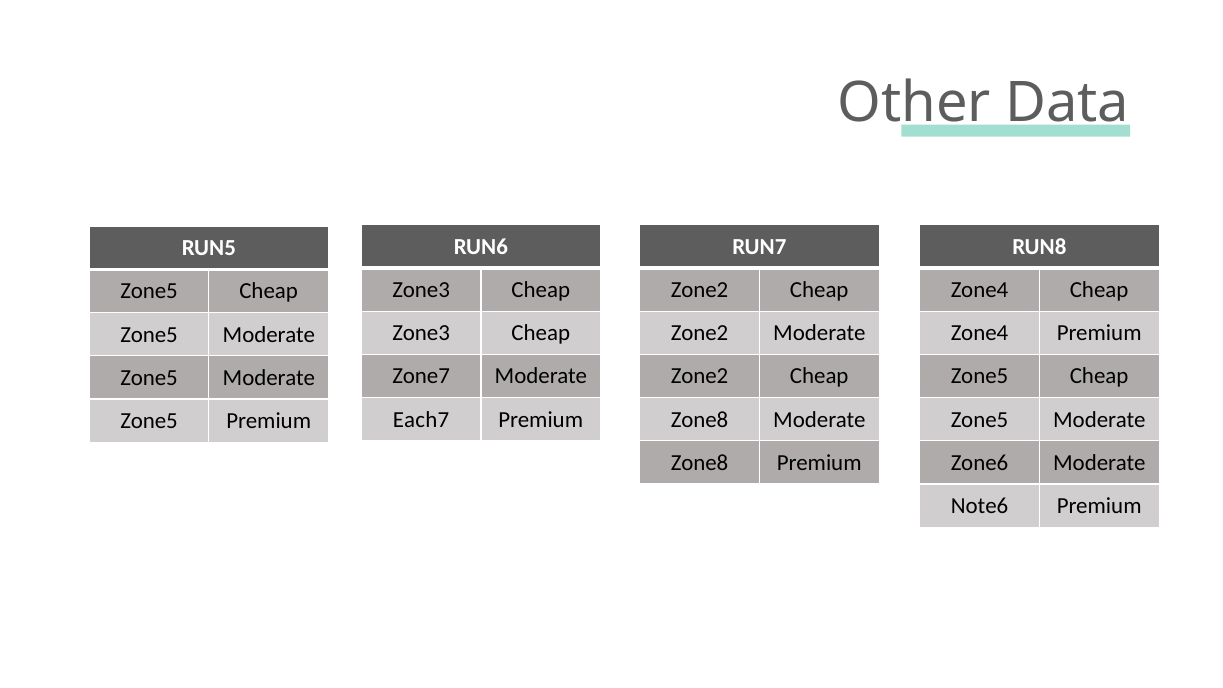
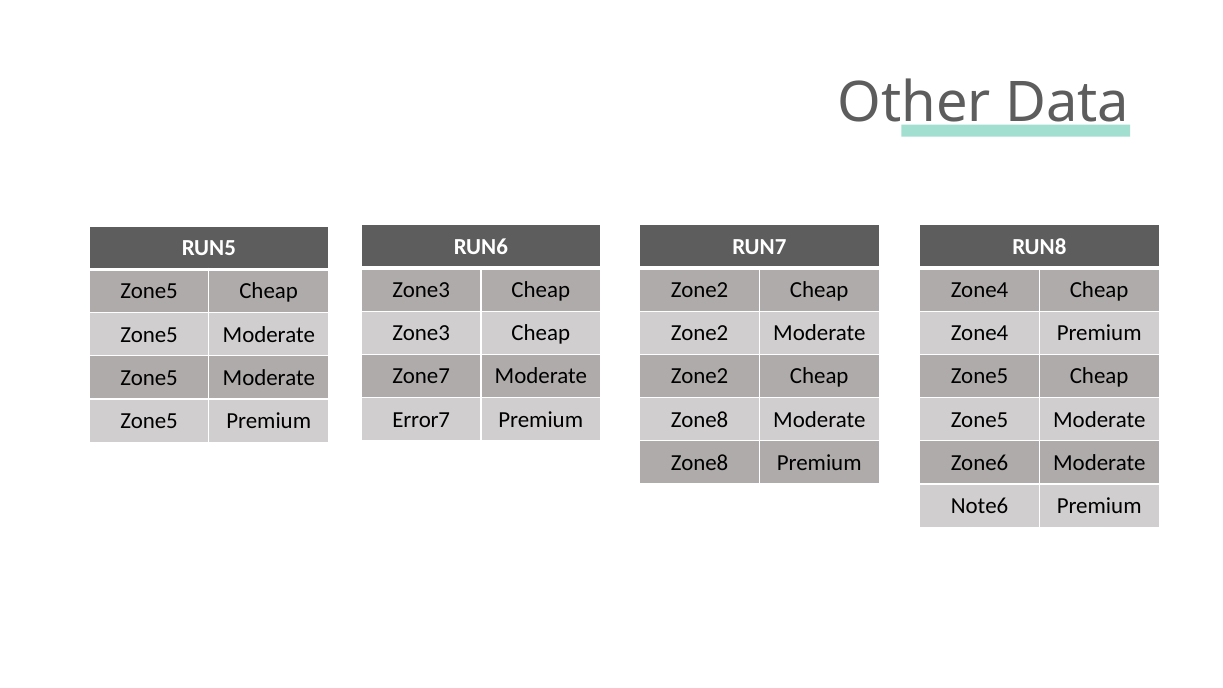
Each7: Each7 -> Error7
